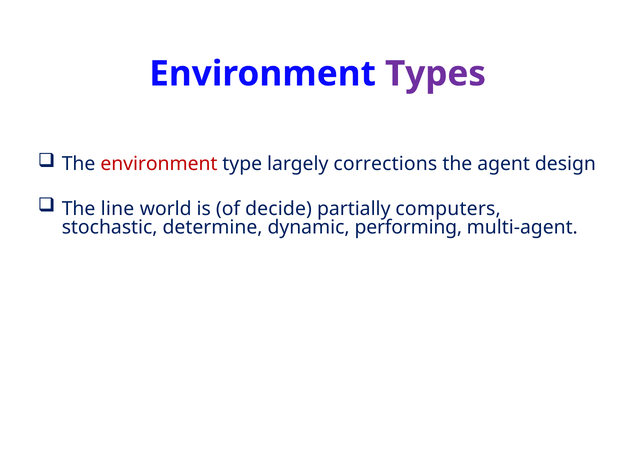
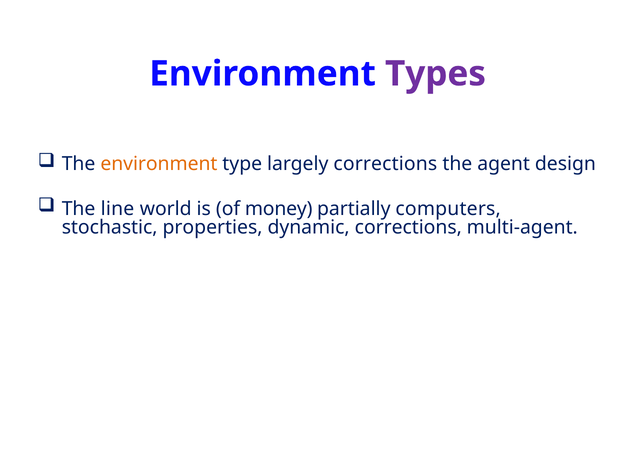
environment at (159, 164) colour: red -> orange
decide: decide -> money
determine: determine -> properties
dynamic performing: performing -> corrections
